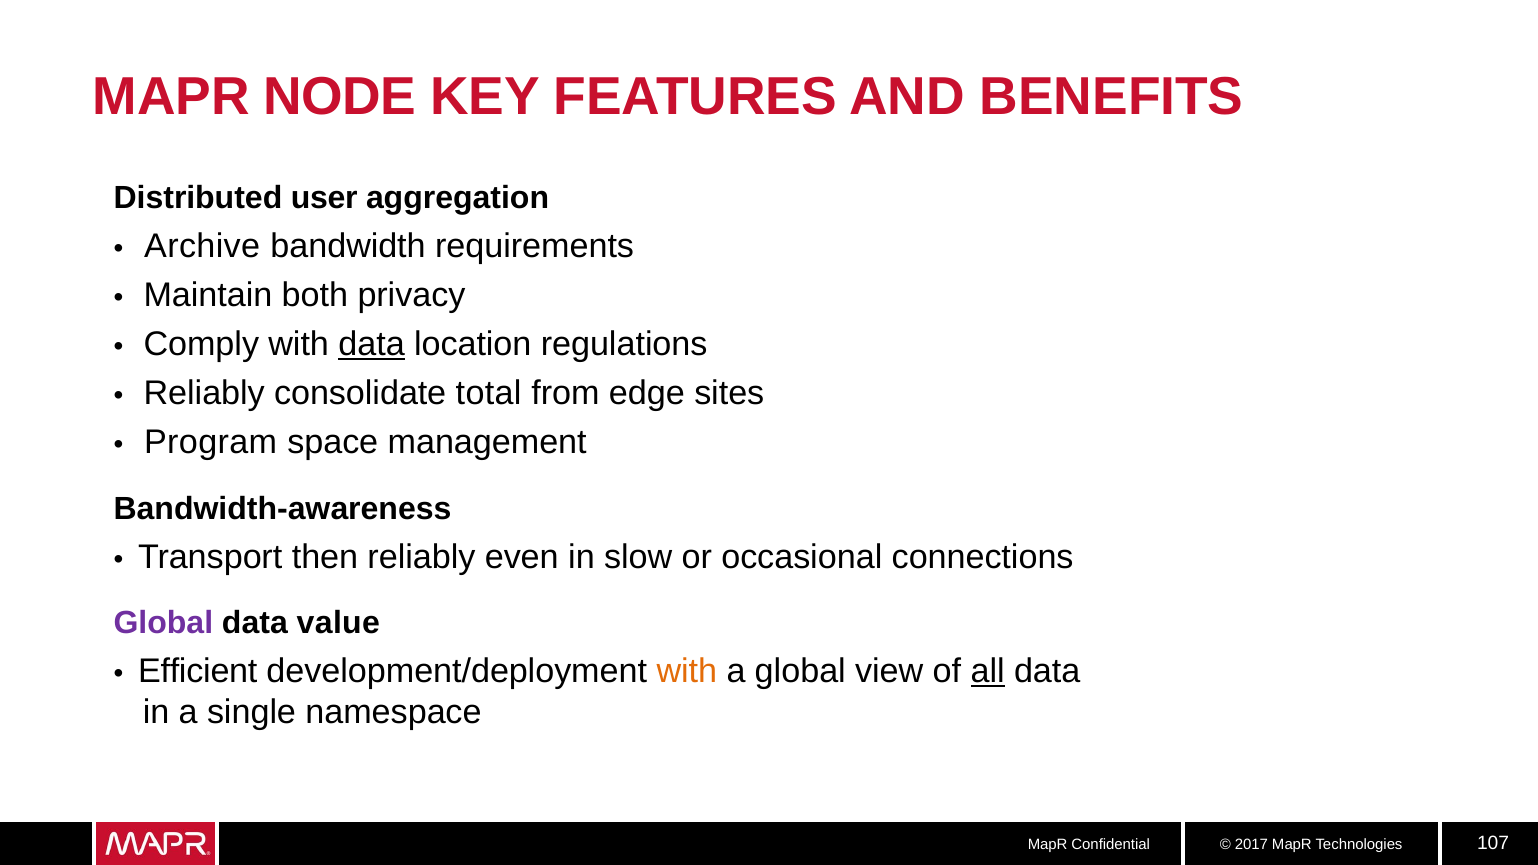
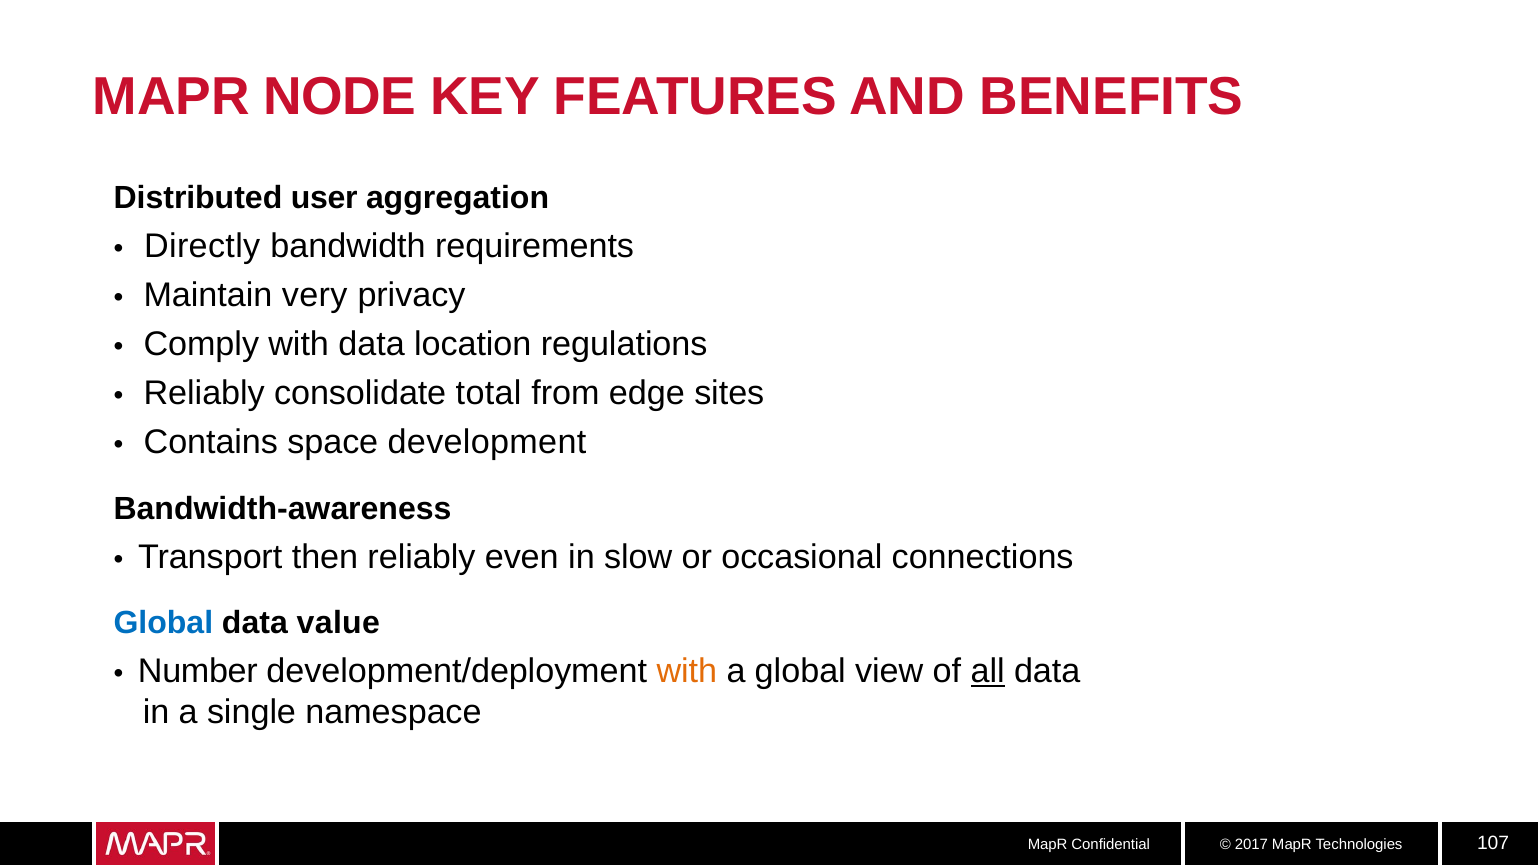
Archive: Archive -> Directly
both: both -> very
data at (372, 344) underline: present -> none
Program: Program -> Contains
management: management -> development
Global at (163, 624) colour: purple -> blue
Efficient: Efficient -> Number
